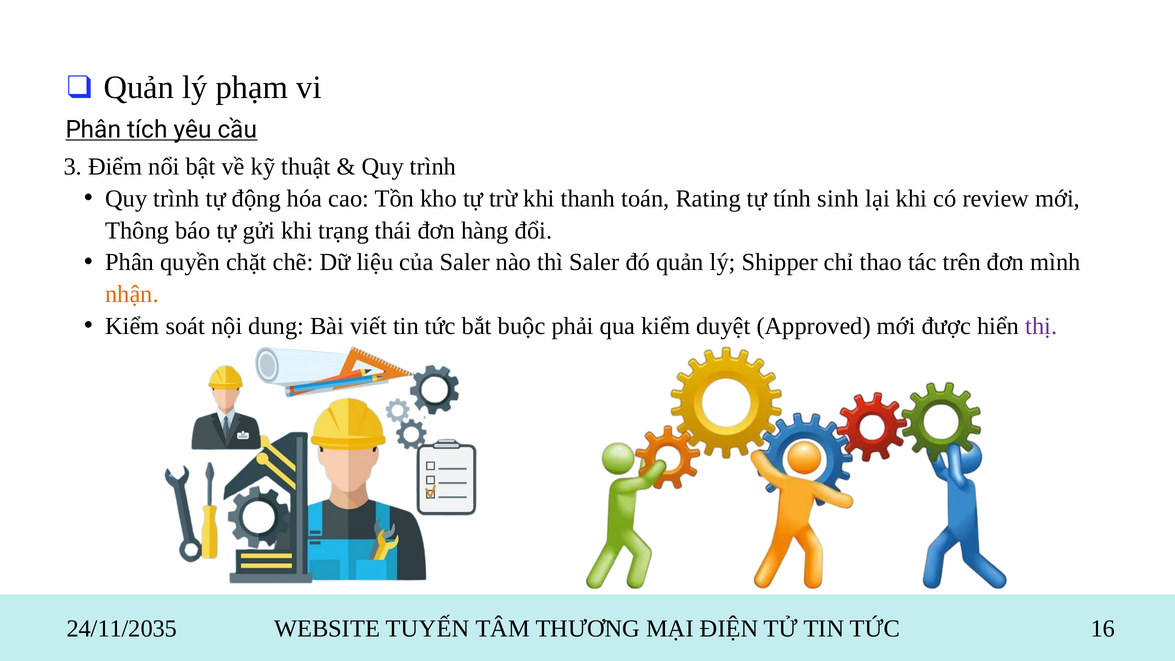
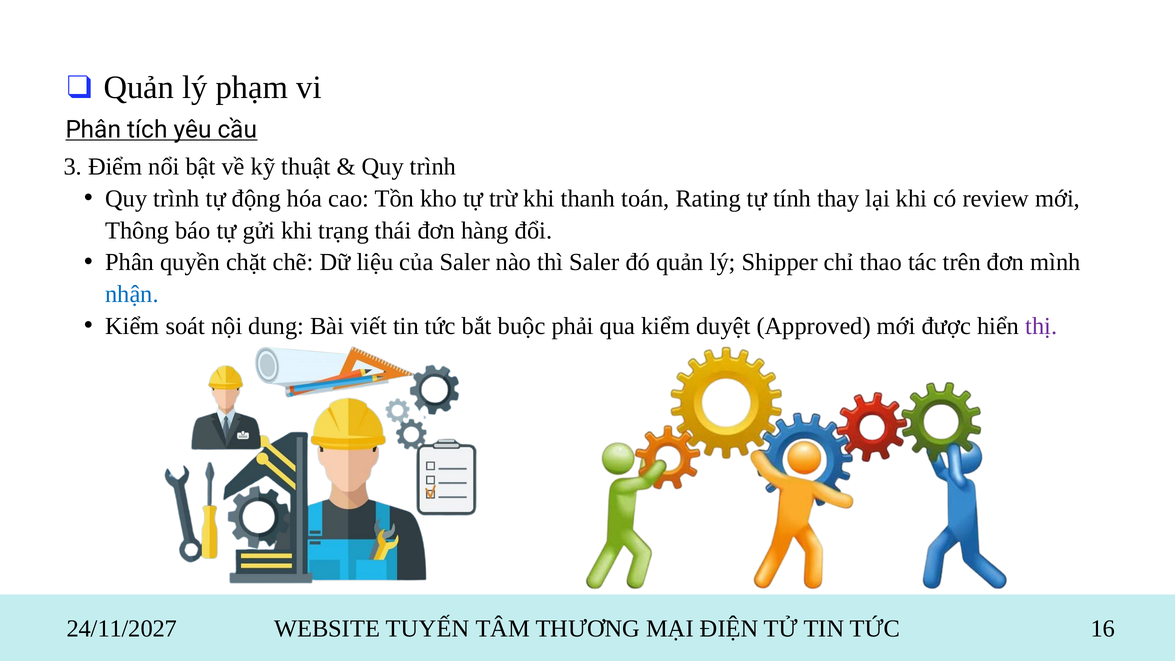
sinh: sinh -> thay
nhận colour: orange -> blue
24/11/2035: 24/11/2035 -> 24/11/2027
